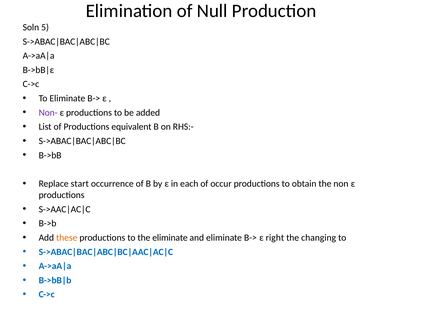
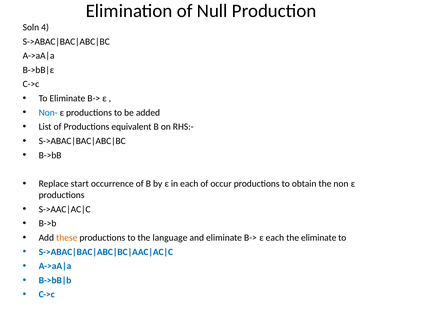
5: 5 -> 4
Non- colour: purple -> blue
the eliminate: eliminate -> language
ε right: right -> each
the changing: changing -> eliminate
